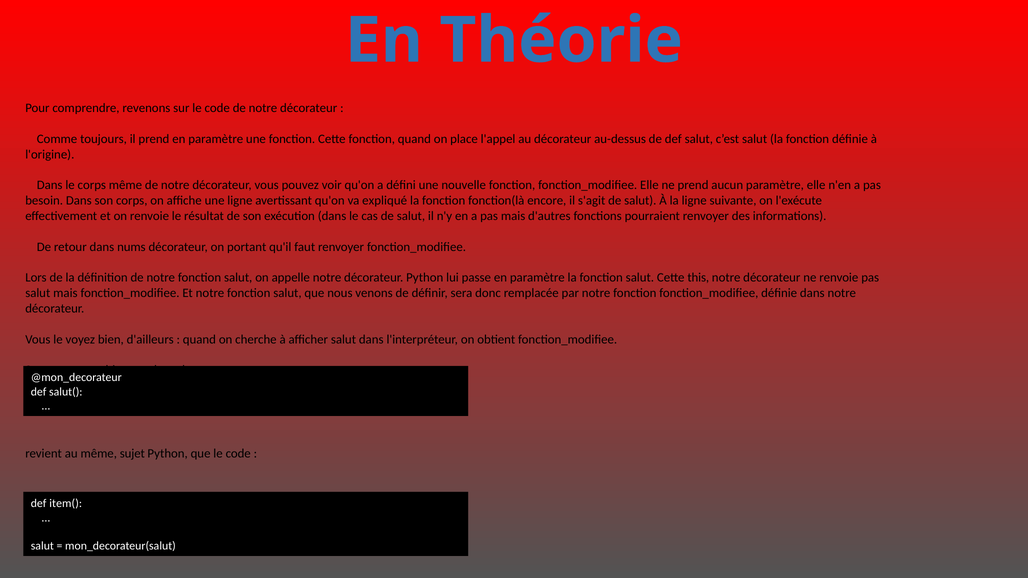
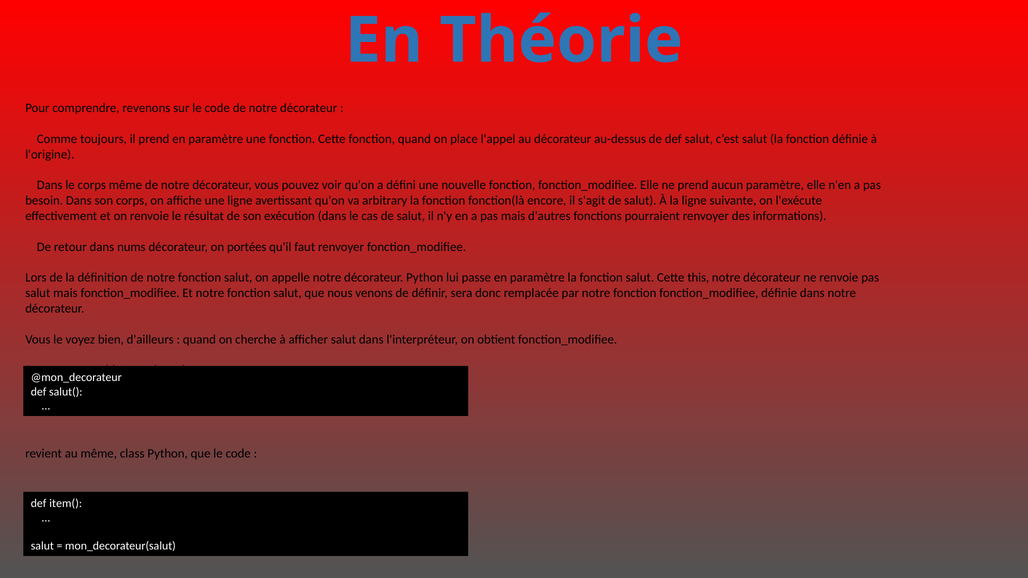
expliqué: expliqué -> arbitrary
portant: portant -> portées
sujet: sujet -> class
